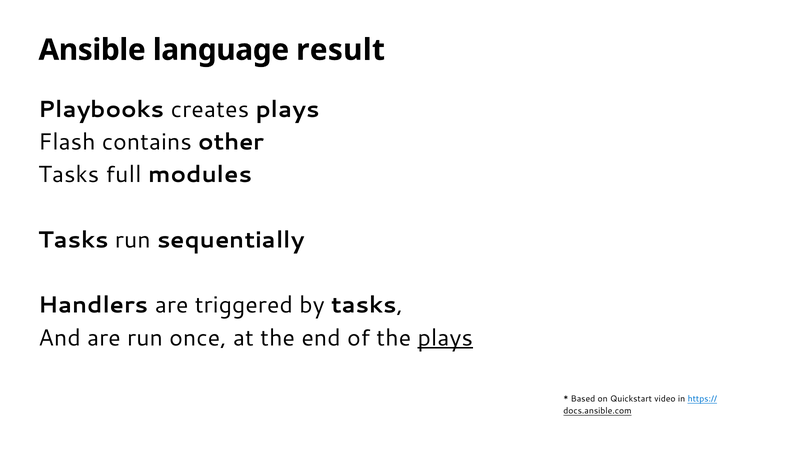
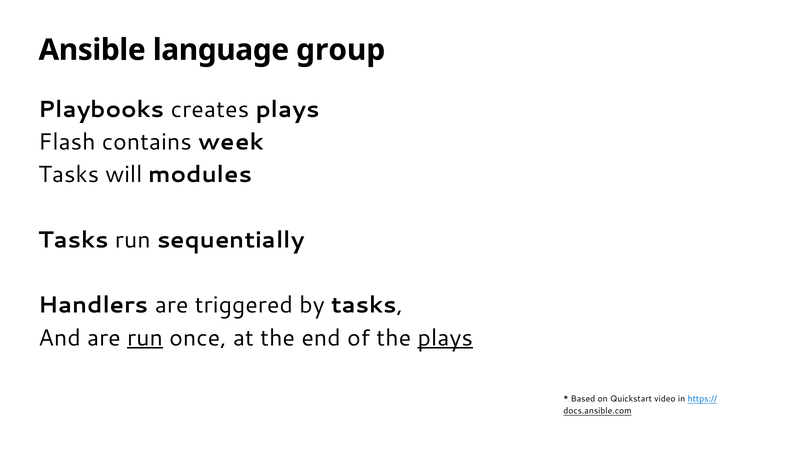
result: result -> group
other: other -> week
full: full -> will
run at (145, 338) underline: none -> present
